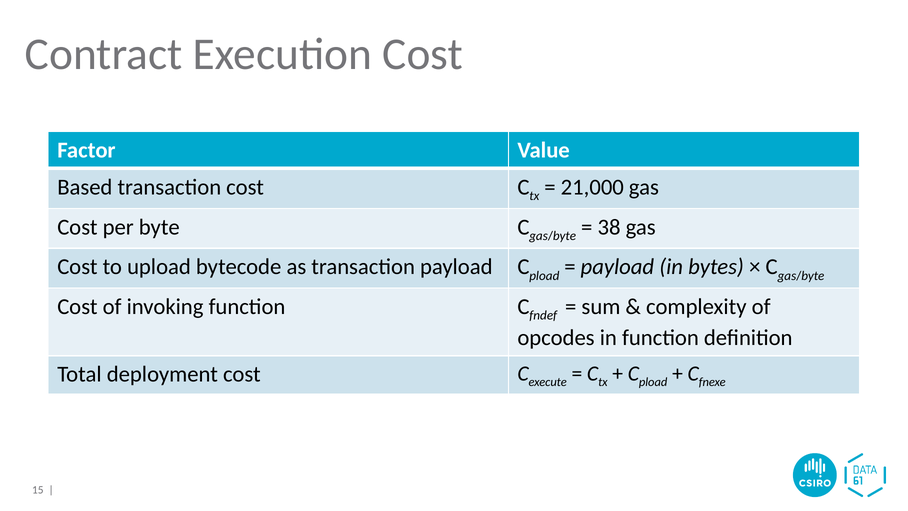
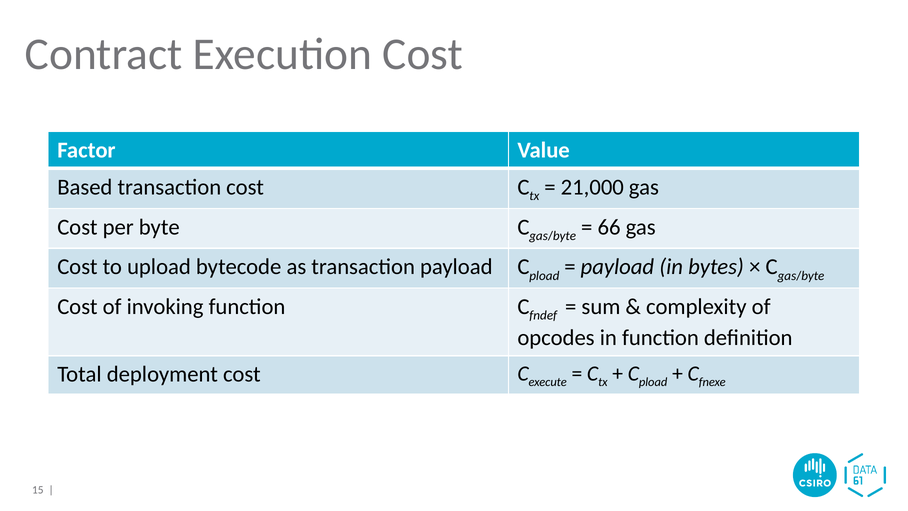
38: 38 -> 66
